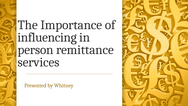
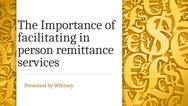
influencing: influencing -> facilitating
